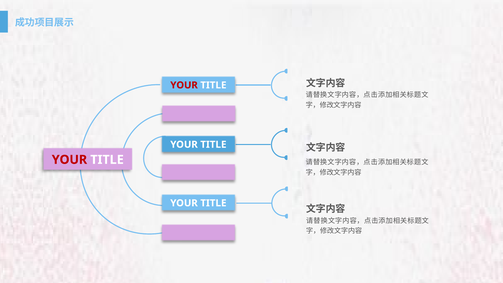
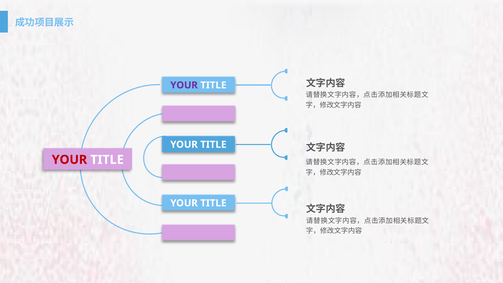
YOUR at (184, 85) colour: red -> purple
